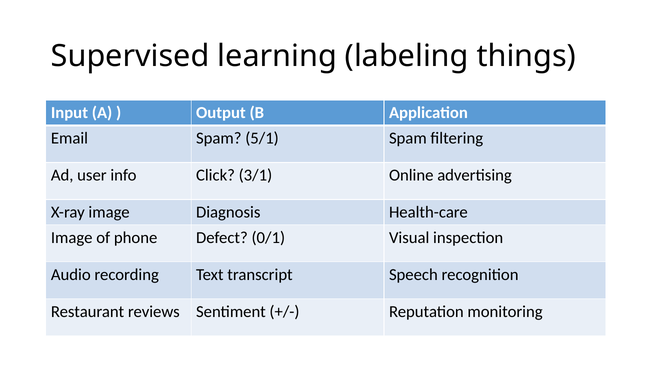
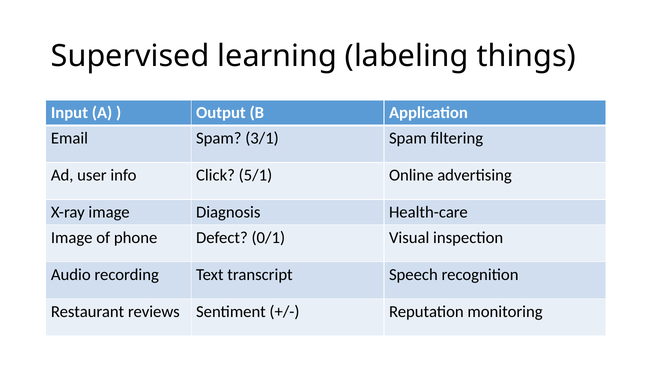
5/1: 5/1 -> 3/1
3/1: 3/1 -> 5/1
